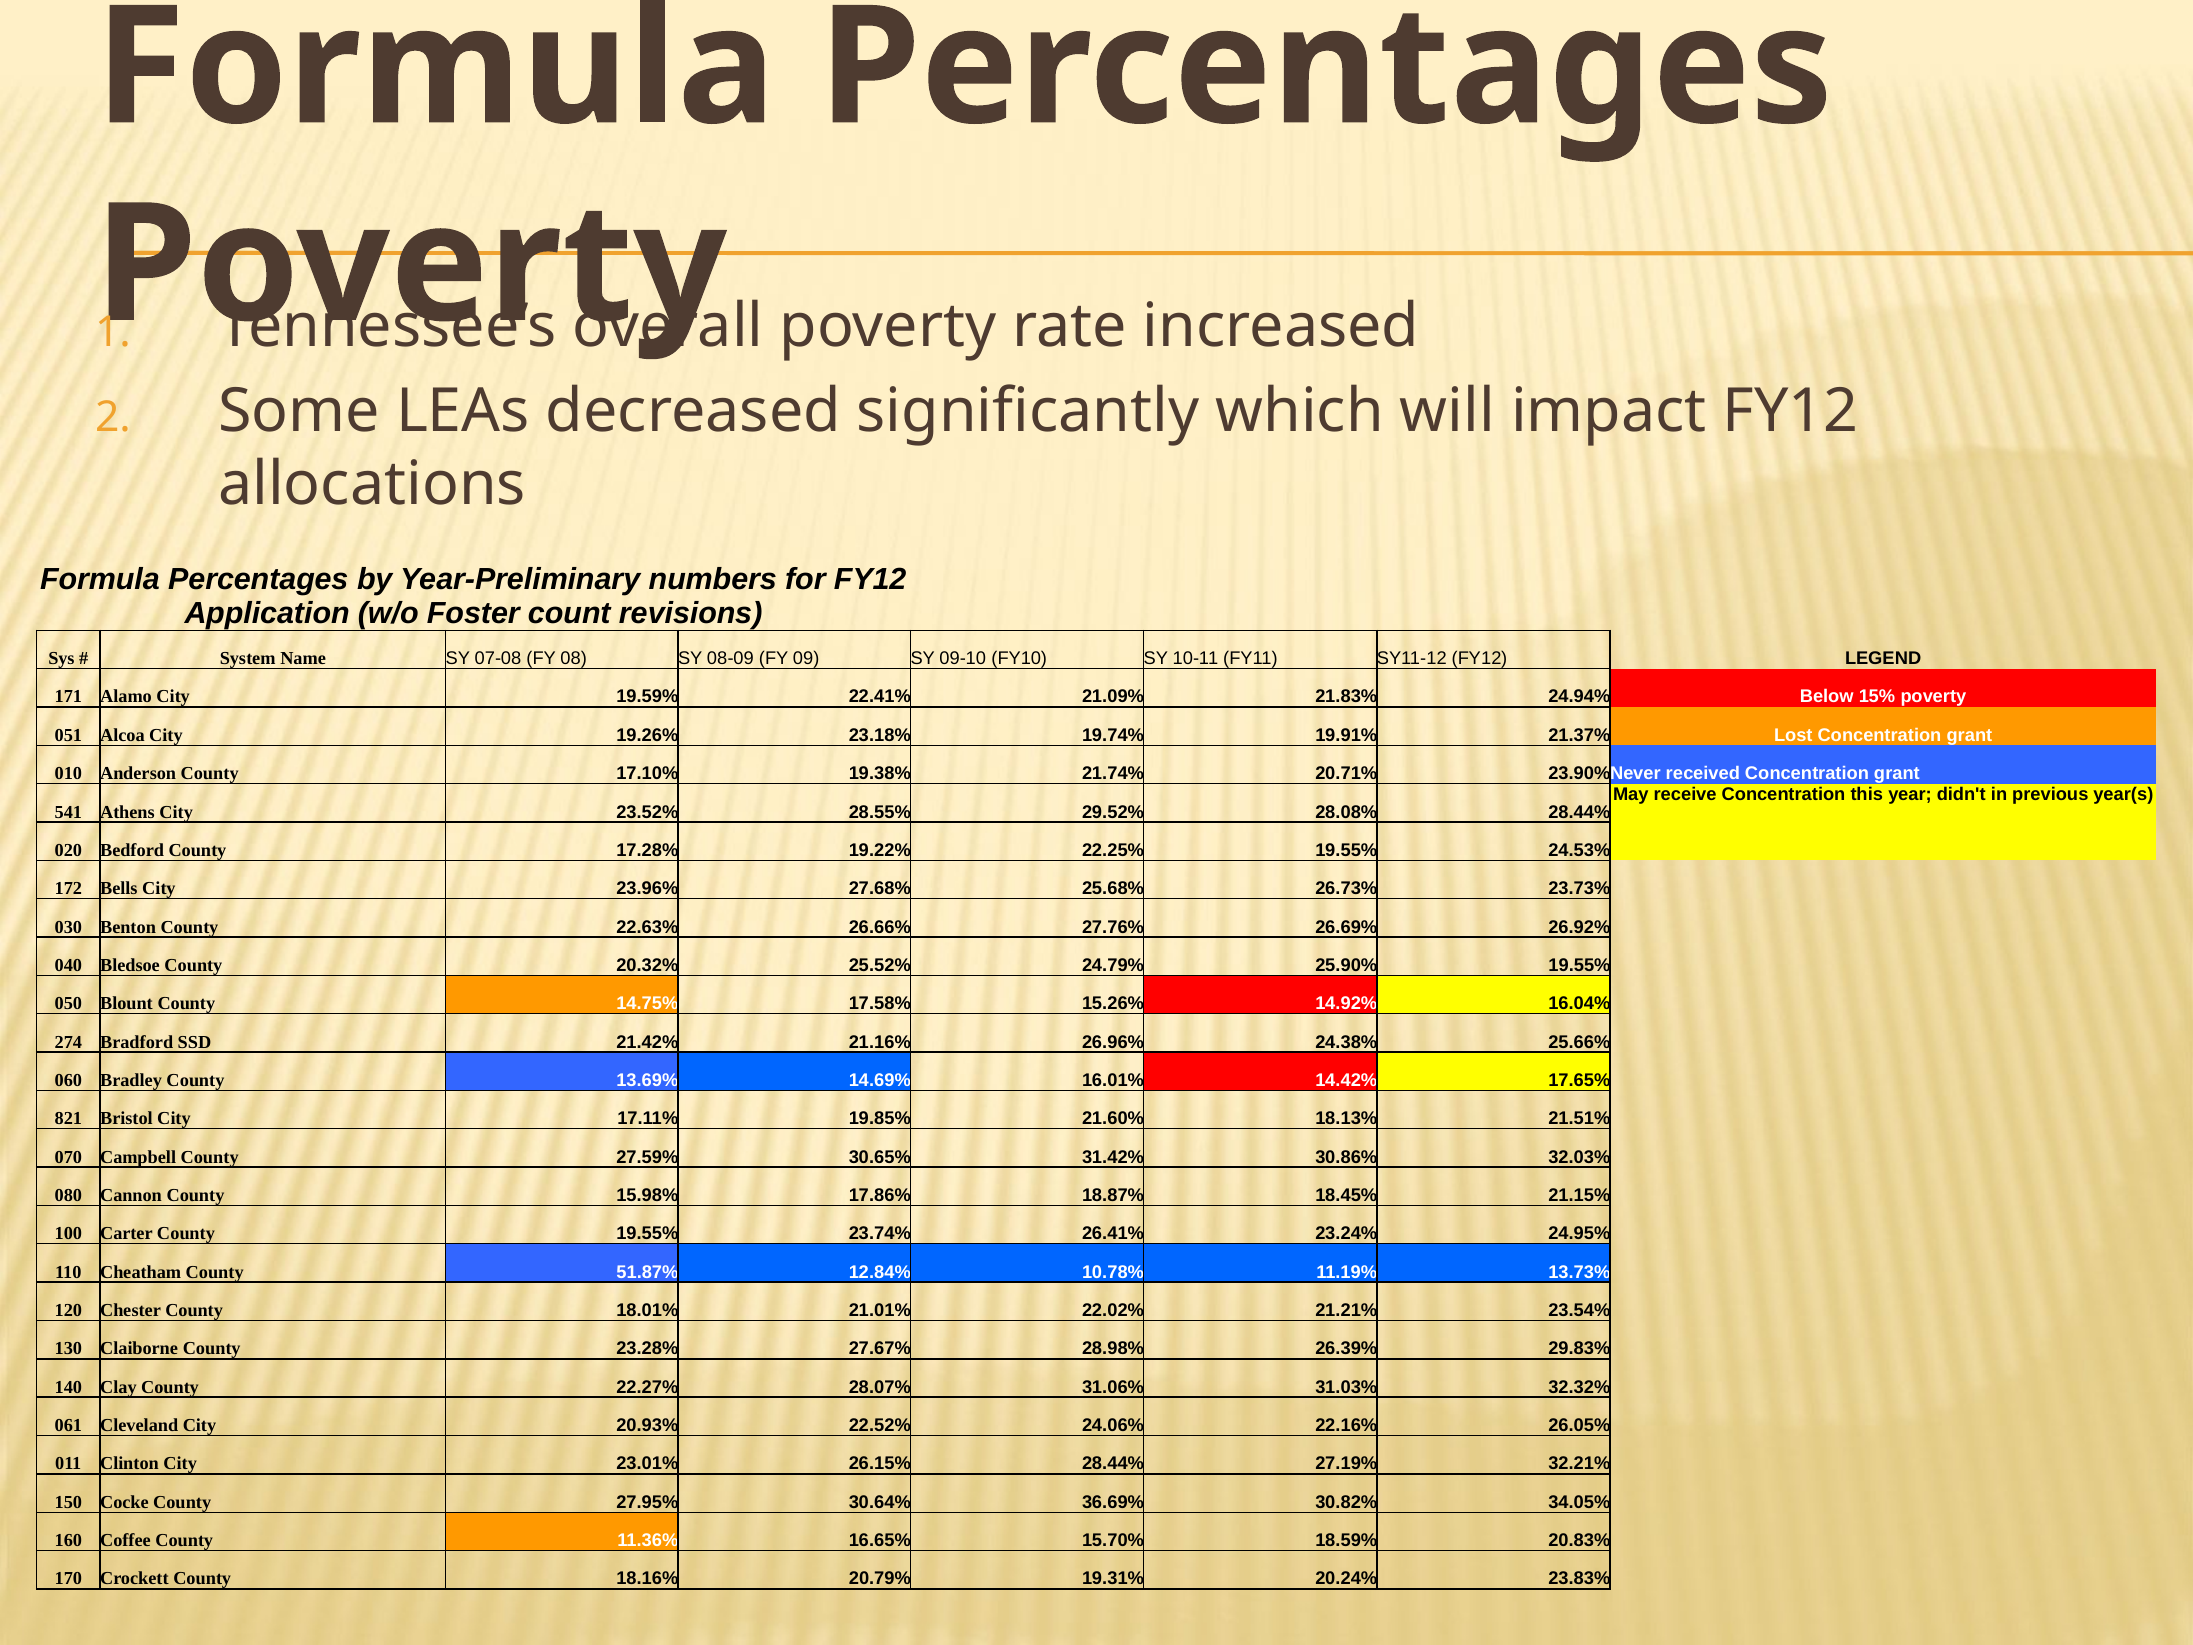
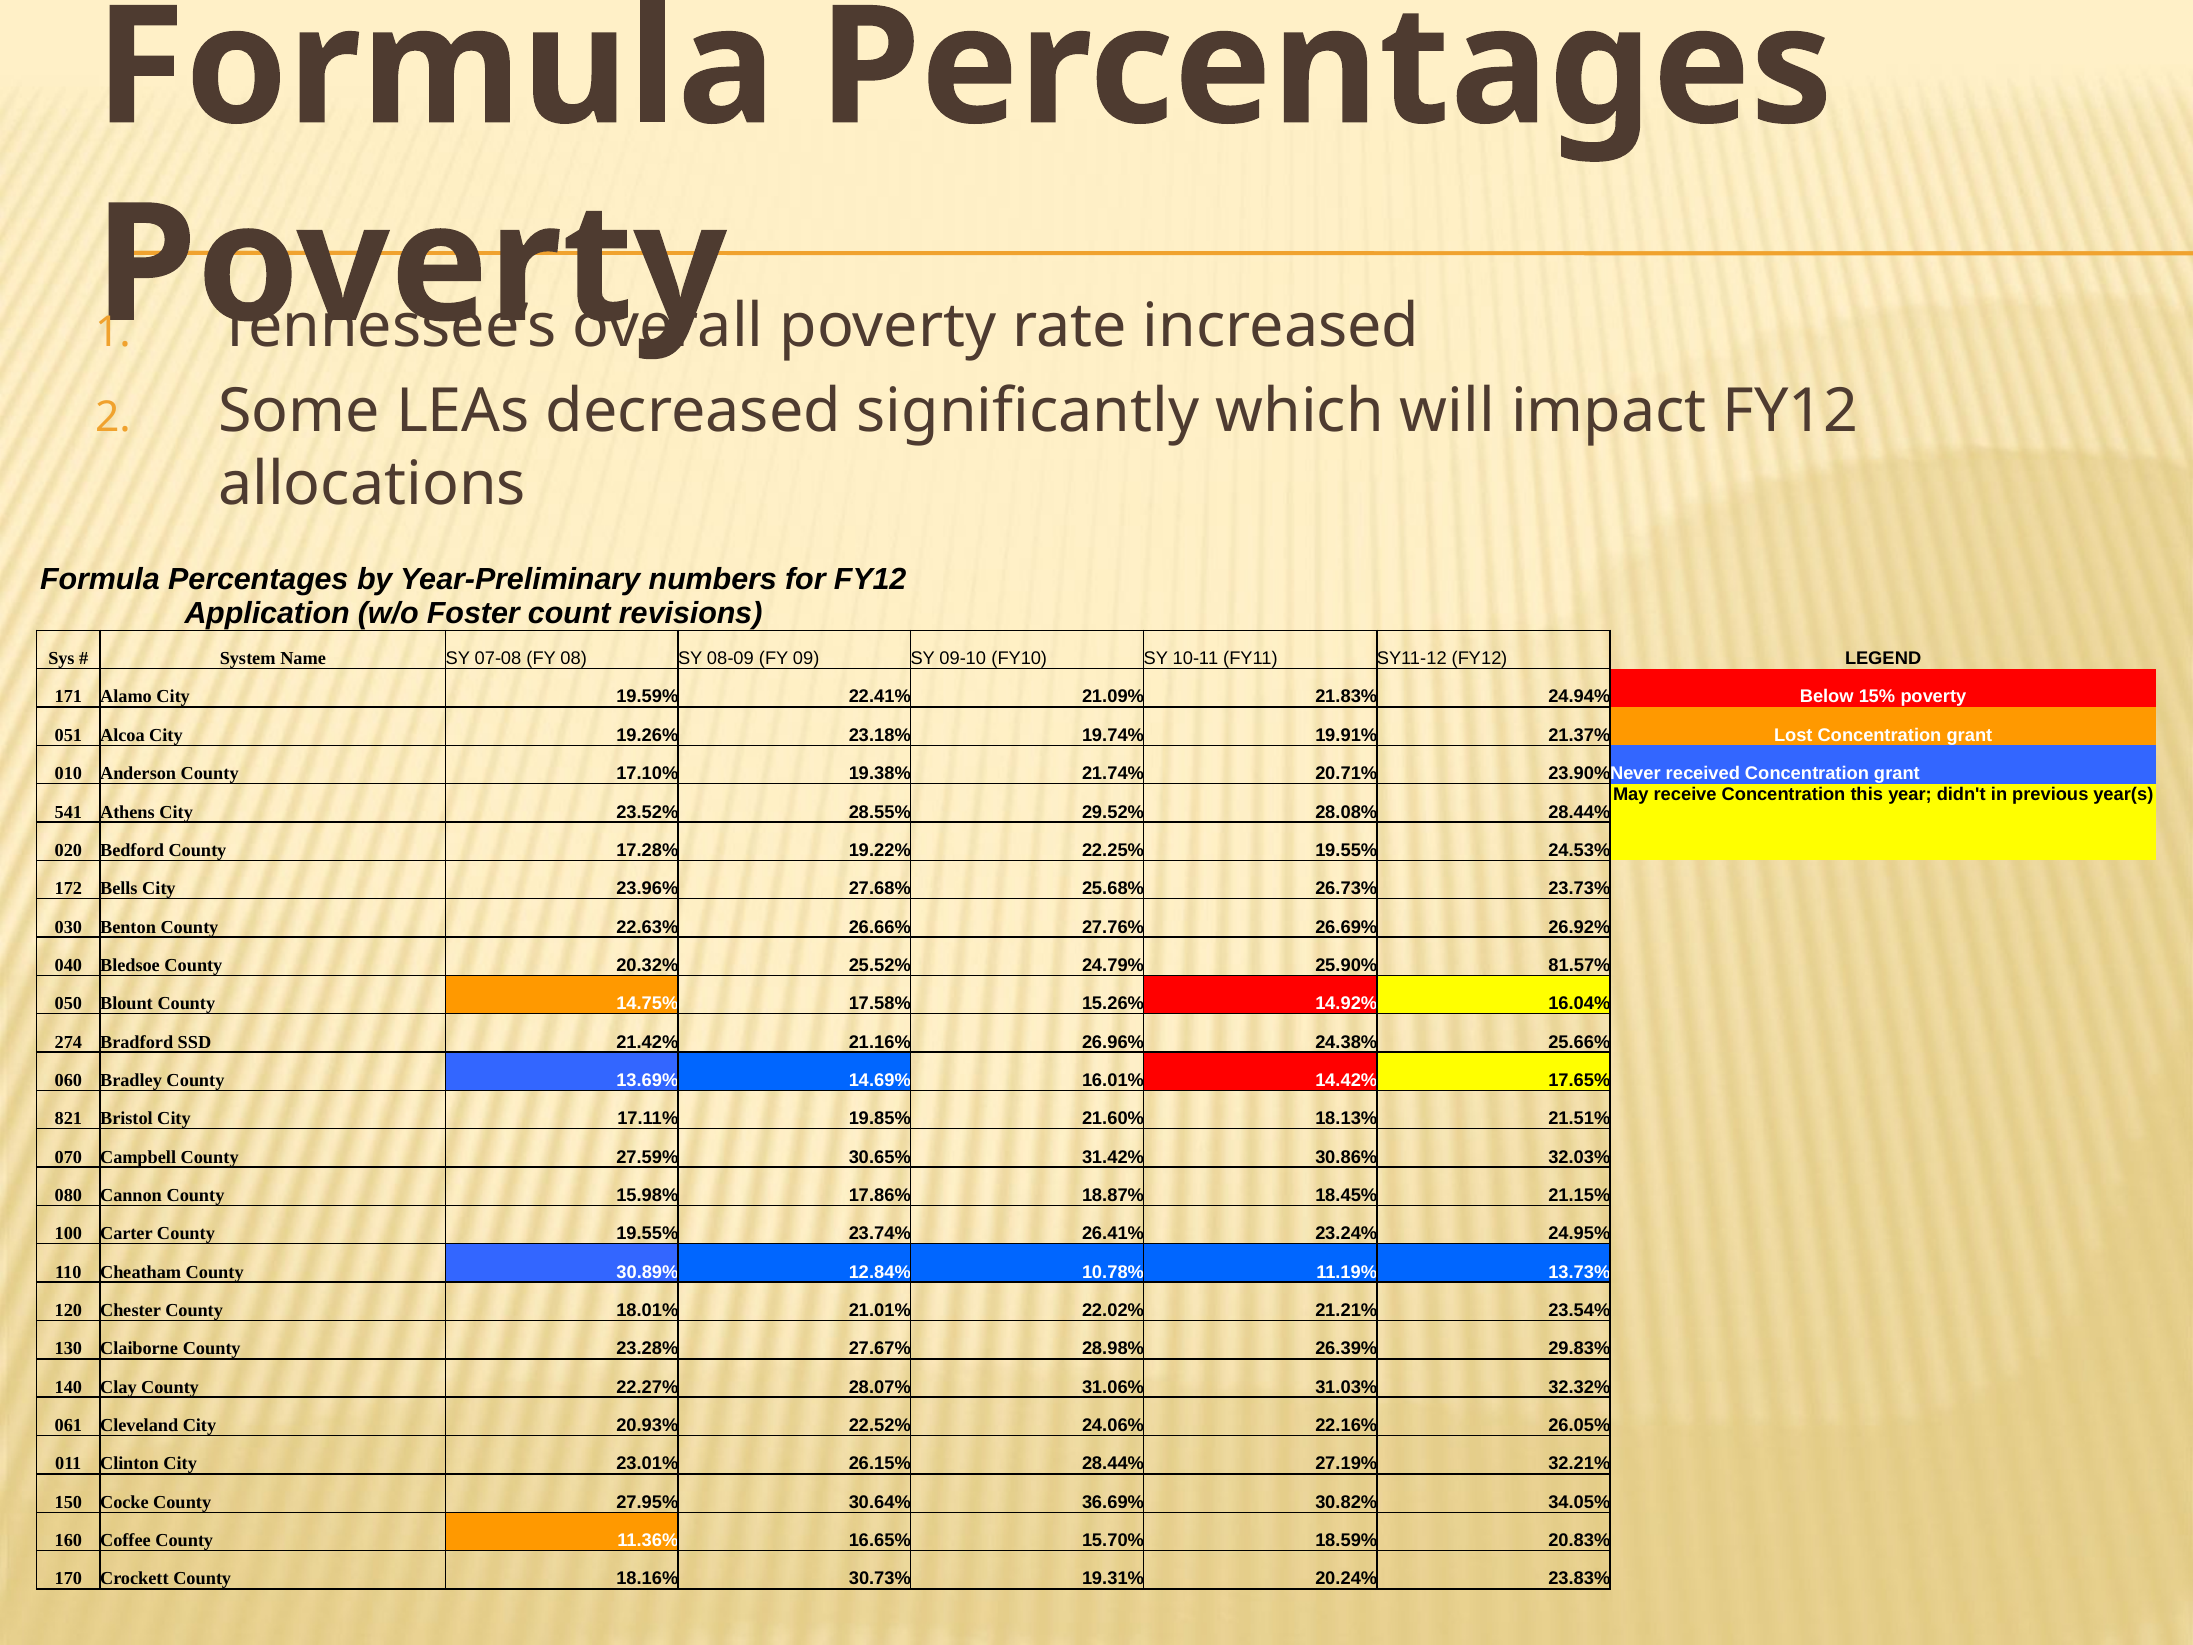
25.90% 19.55%: 19.55% -> 81.57%
51.87%: 51.87% -> 30.89%
20.79%: 20.79% -> 30.73%
